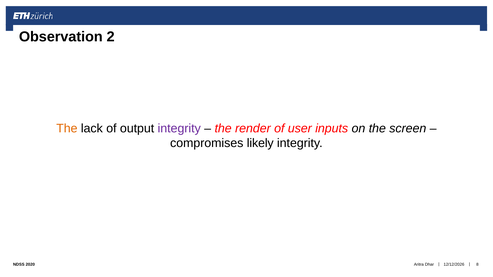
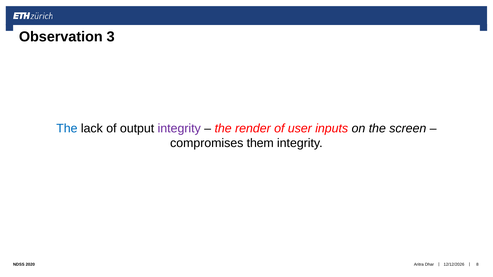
2: 2 -> 3
The at (67, 128) colour: orange -> blue
likely: likely -> them
